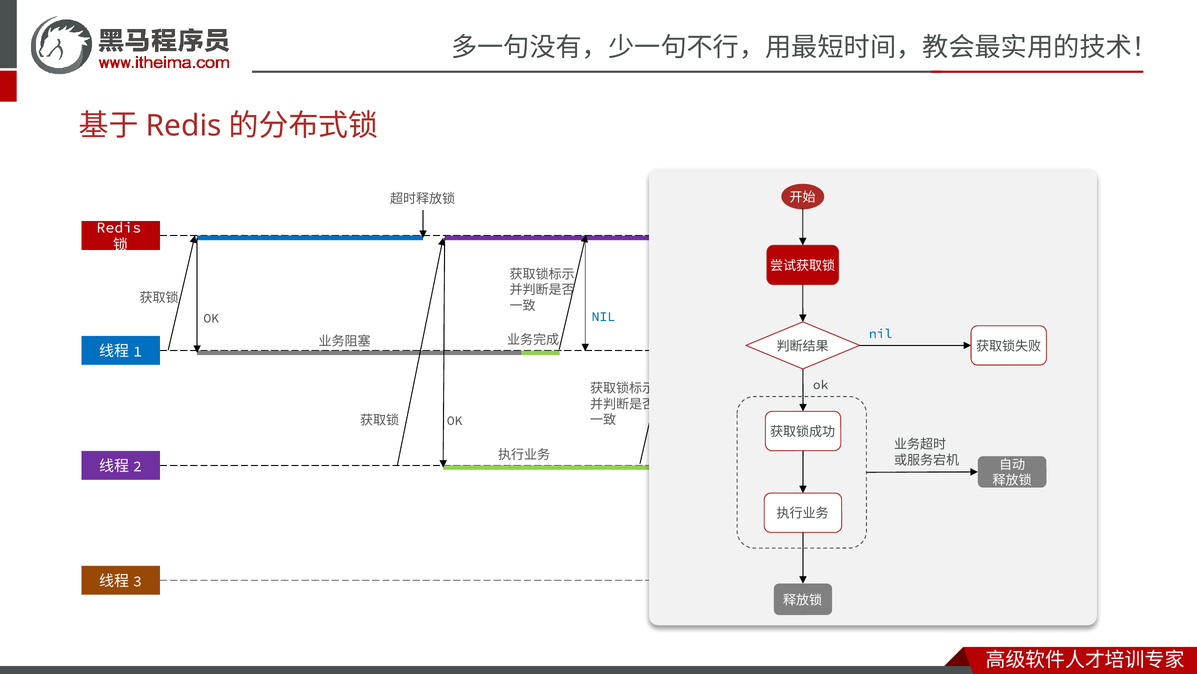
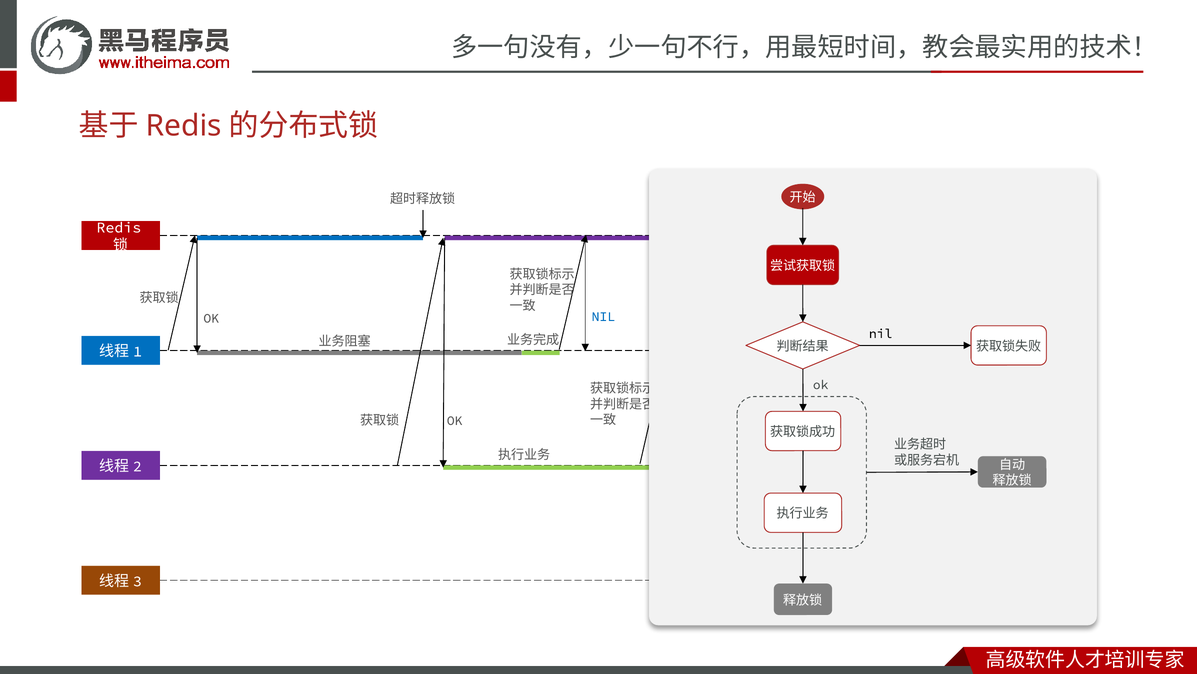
nil at (881, 333) colour: blue -> black
